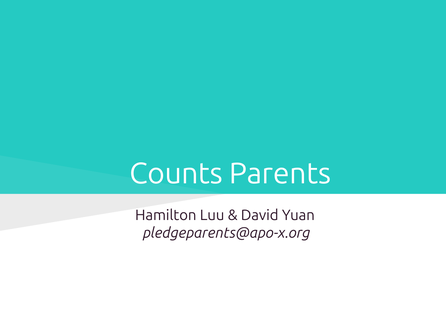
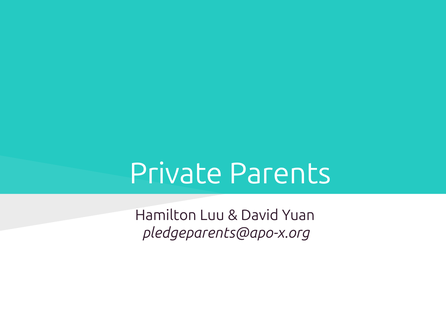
Counts: Counts -> Private
